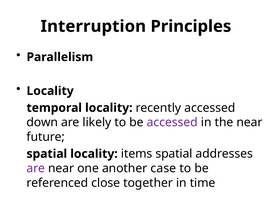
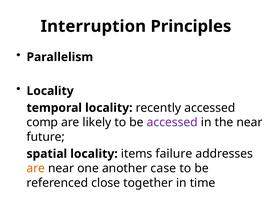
down: down -> comp
items spatial: spatial -> failure
are at (36, 168) colour: purple -> orange
